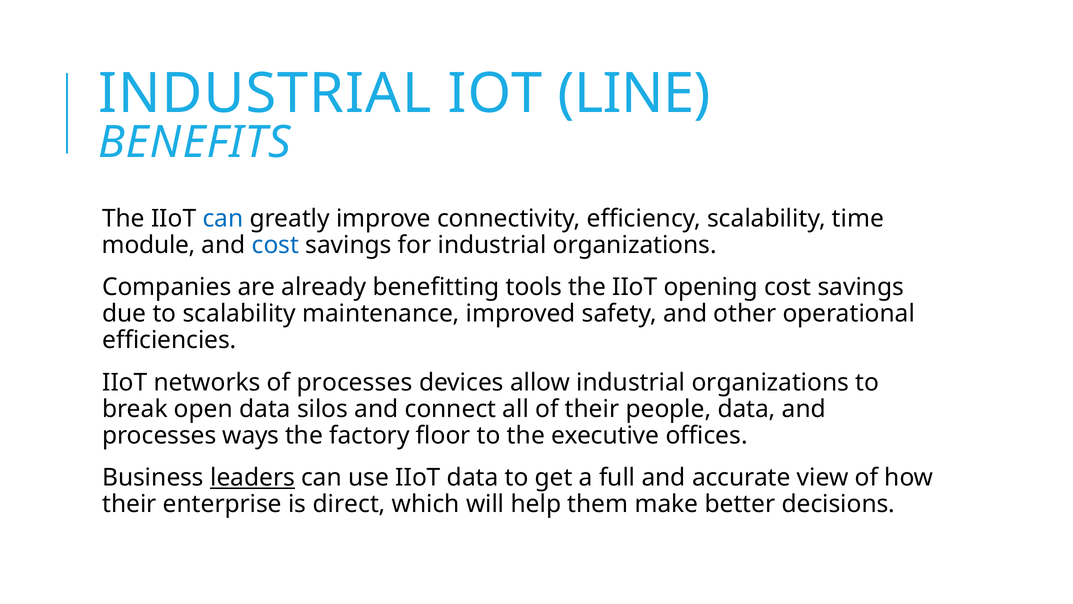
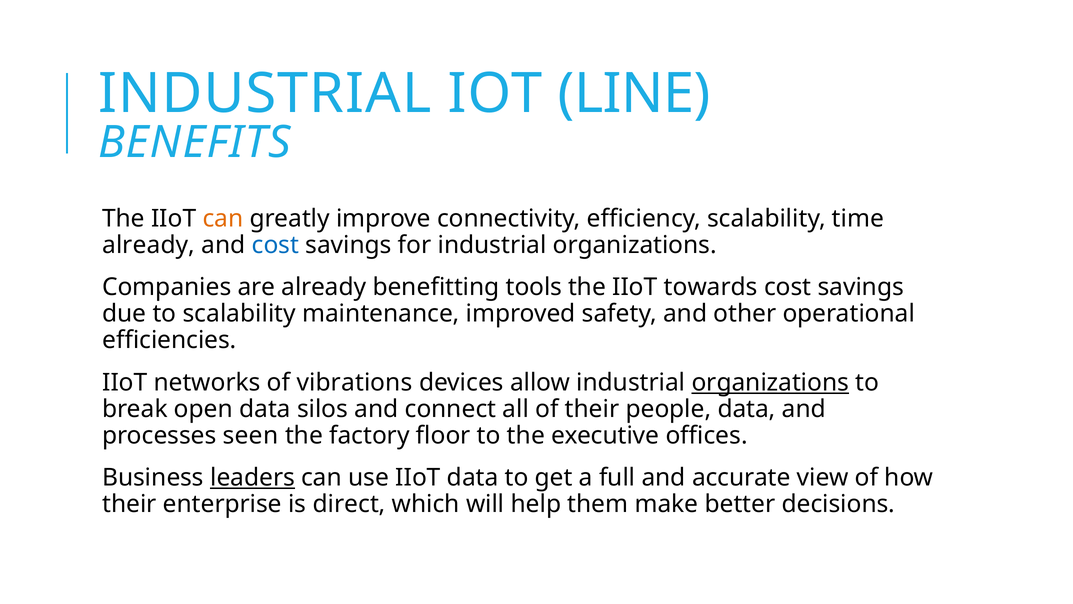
can at (223, 218) colour: blue -> orange
module at (149, 245): module -> already
opening: opening -> towards
of processes: processes -> vibrations
organizations at (770, 382) underline: none -> present
ways: ways -> seen
